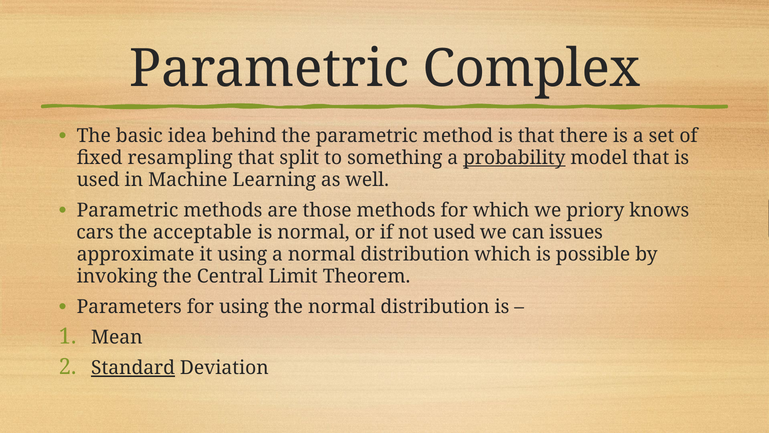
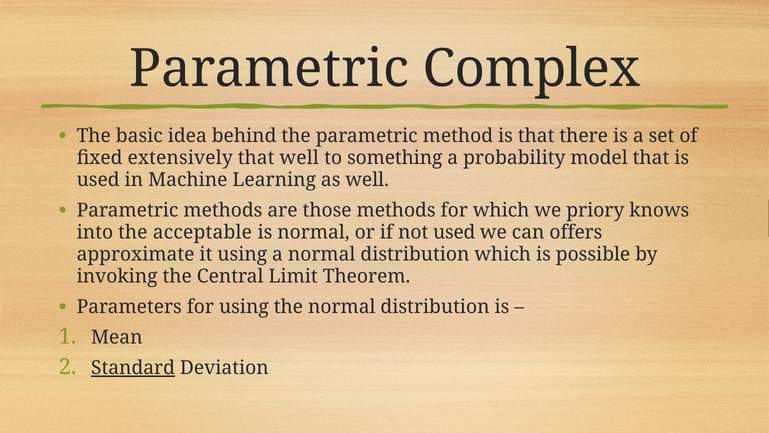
resampling: resampling -> extensively
that split: split -> well
probability underline: present -> none
cars: cars -> into
issues: issues -> offers
